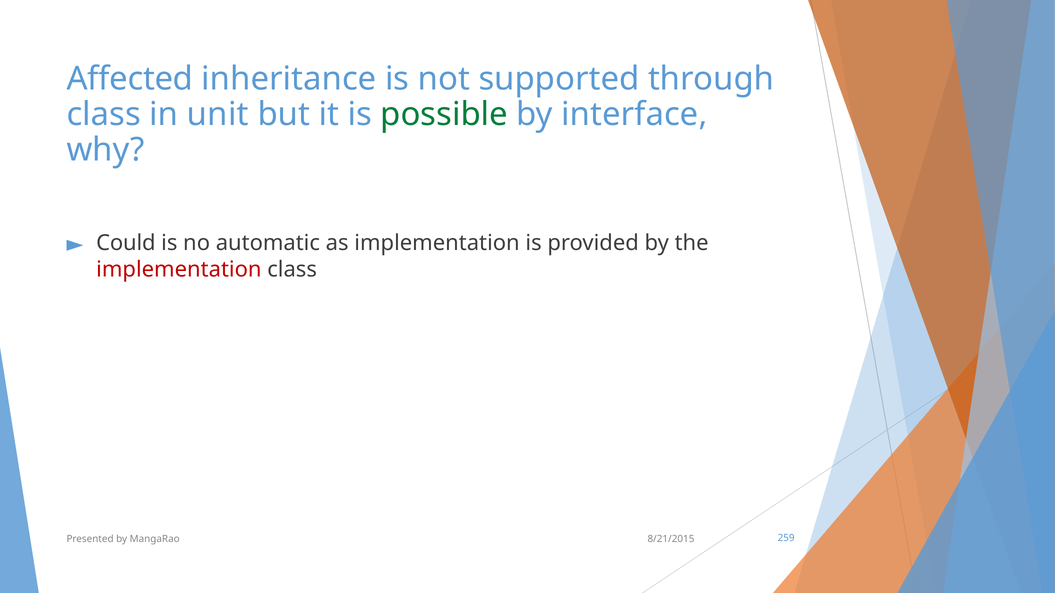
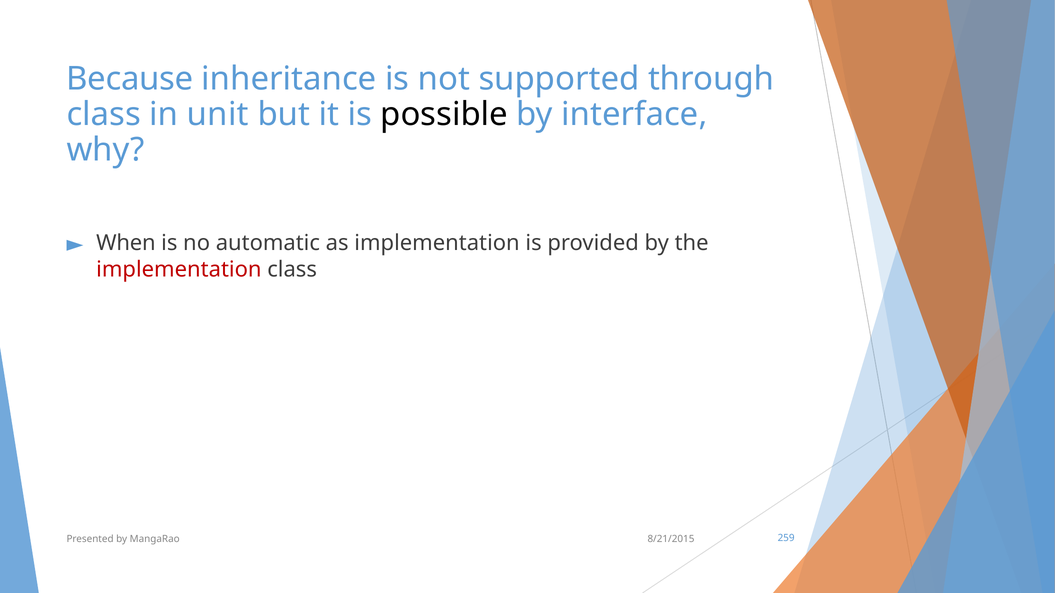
Affected: Affected -> Because
possible colour: green -> black
Could: Could -> When
